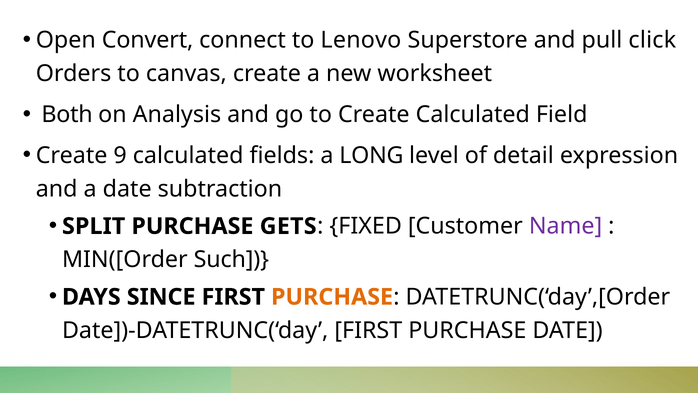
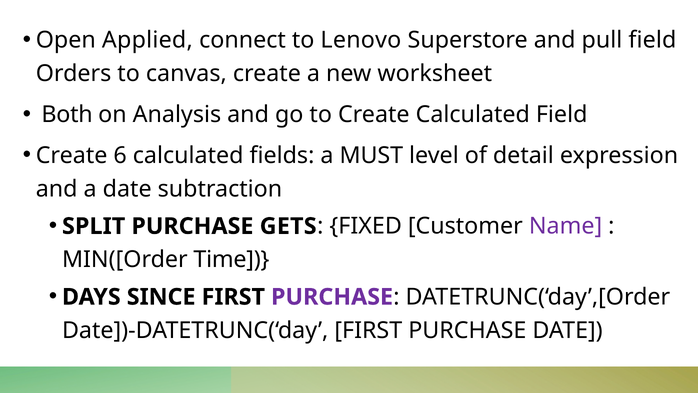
Convert: Convert -> Applied
pull click: click -> field
9: 9 -> 6
LONG: LONG -> MUST
Such: Such -> Time
PURCHASE at (332, 297) colour: orange -> purple
